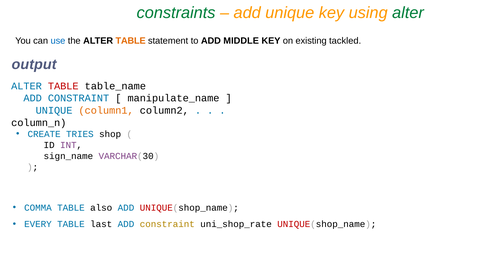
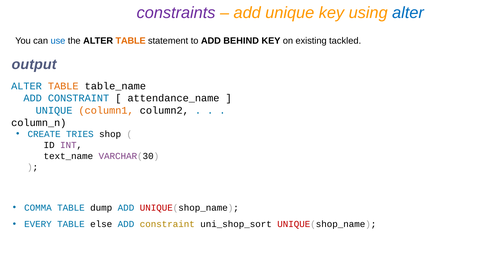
constraints colour: green -> purple
alter at (408, 13) colour: green -> blue
MIDDLE: MIDDLE -> BEHIND
TABLE at (63, 86) colour: red -> orange
manipulate_name: manipulate_name -> attendance_name
sign_name: sign_name -> text_name
also: also -> dump
last: last -> else
uni_shop_rate: uni_shop_rate -> uni_shop_sort
